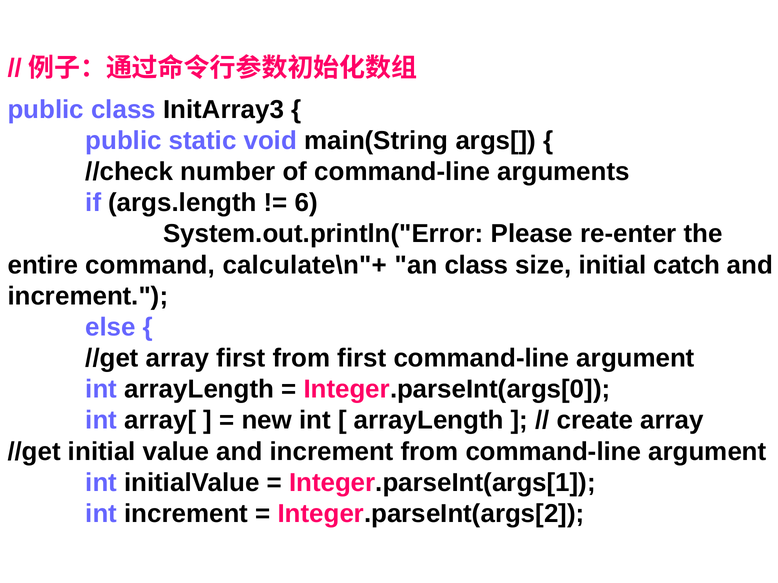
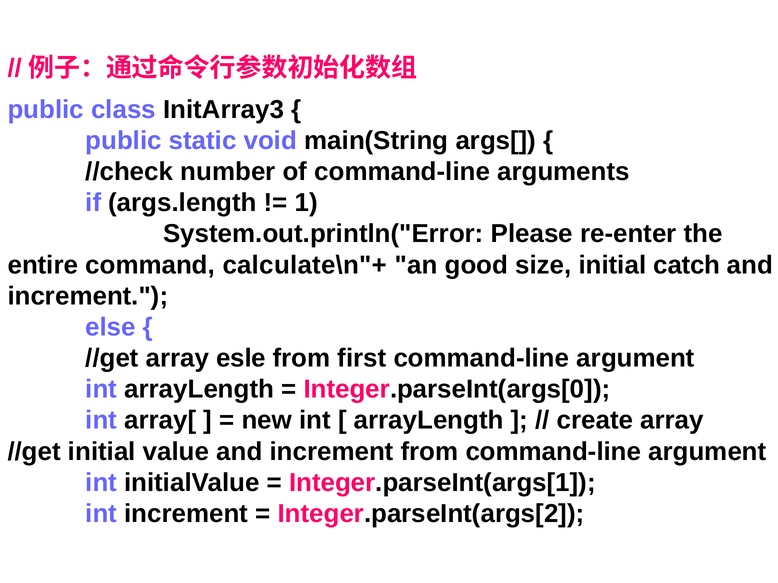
6: 6 -> 1
an class: class -> good
array first: first -> esle
